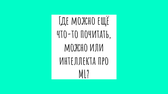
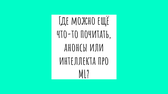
можно at (76, 48): можно -> анонсы
